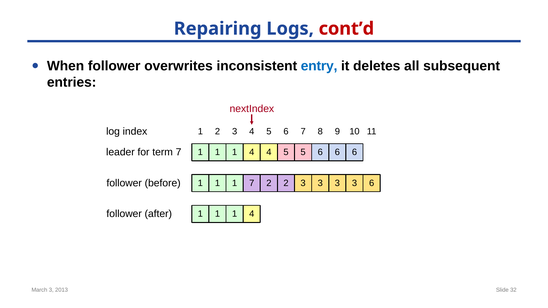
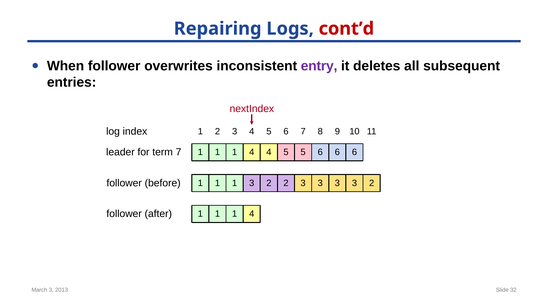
entry colour: blue -> purple
before 7: 7 -> 3
2 6: 6 -> 2
